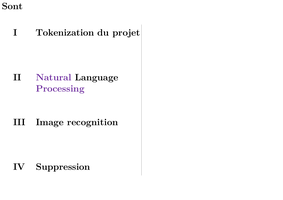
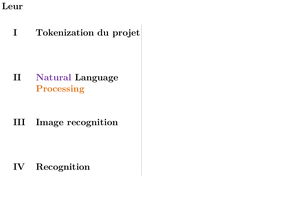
Sont: Sont -> Leur
Processing colour: purple -> orange
Suppression at (63, 167): Suppression -> Recognition
